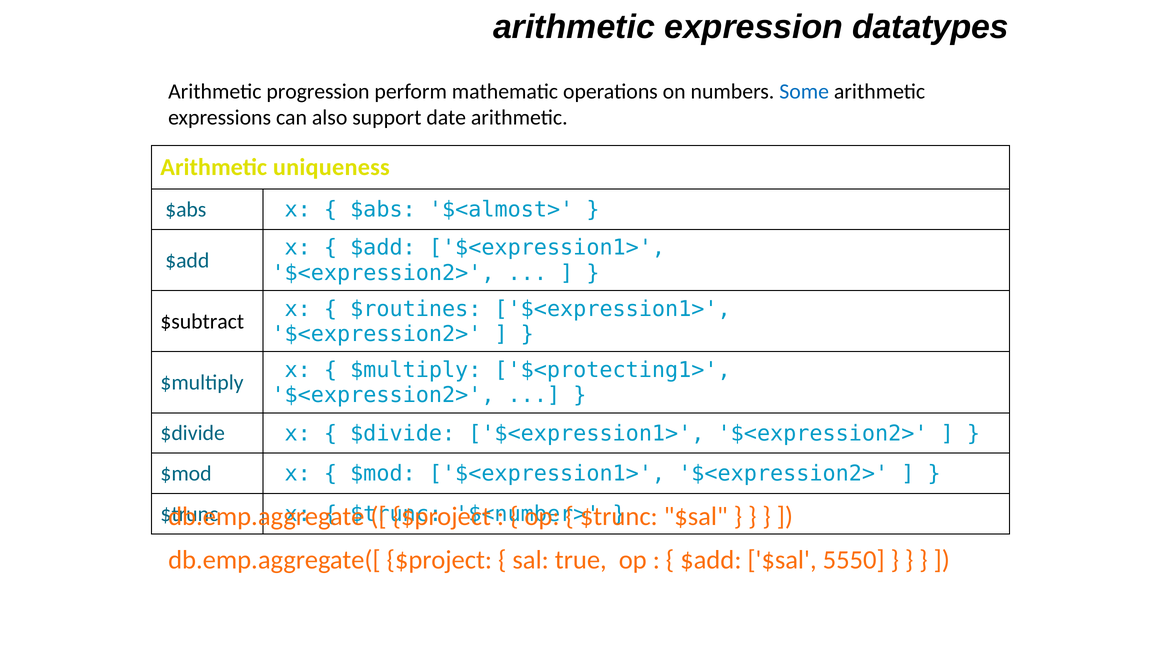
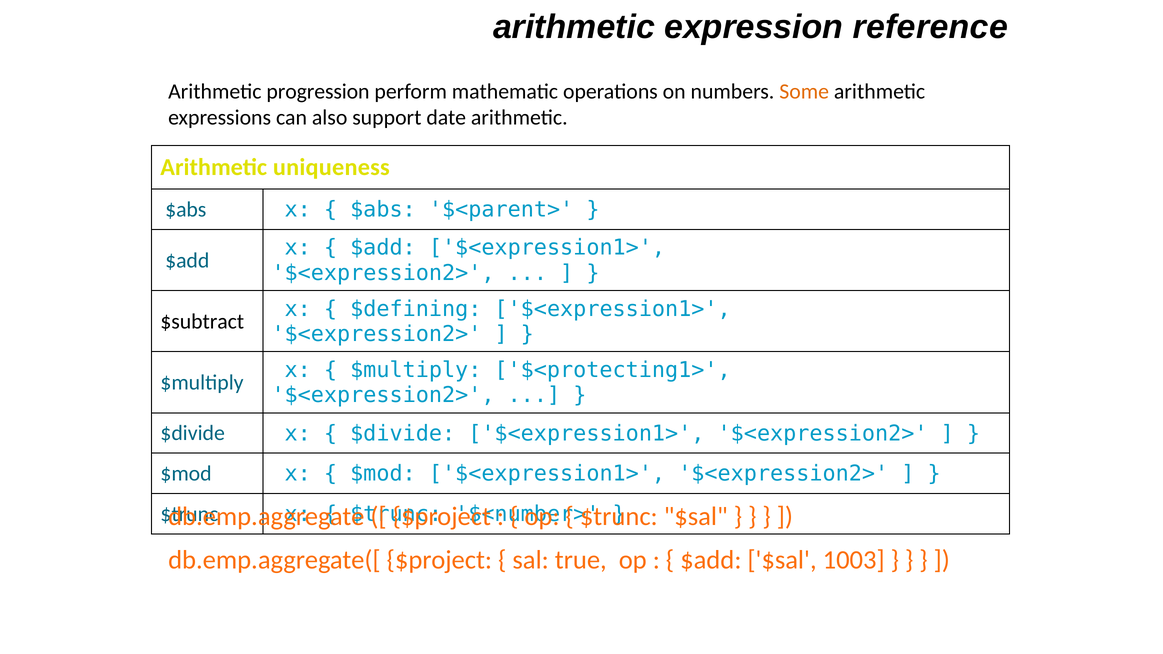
datatypes: datatypes -> reference
Some colour: blue -> orange
$<almost>: $<almost> -> $<parent>
$routines: $routines -> $defining
5550: 5550 -> 1003
